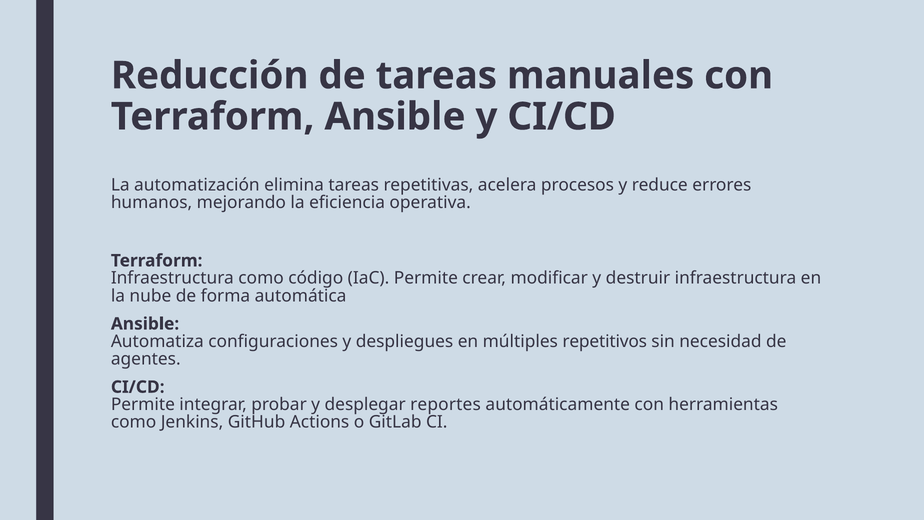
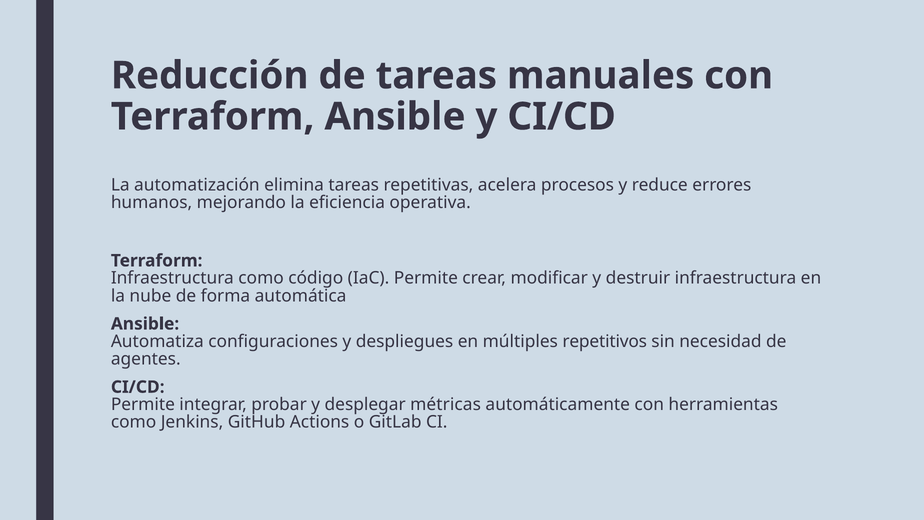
reportes: reportes -> métricas
